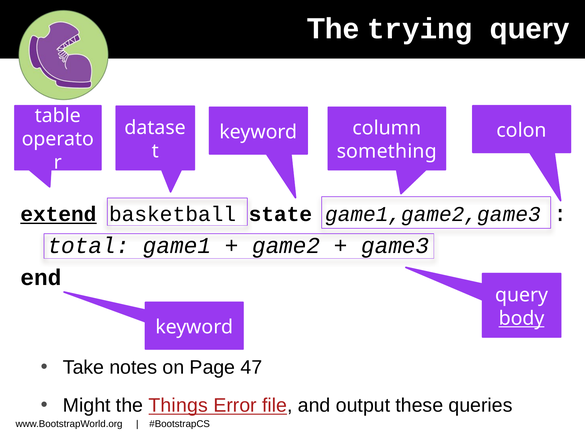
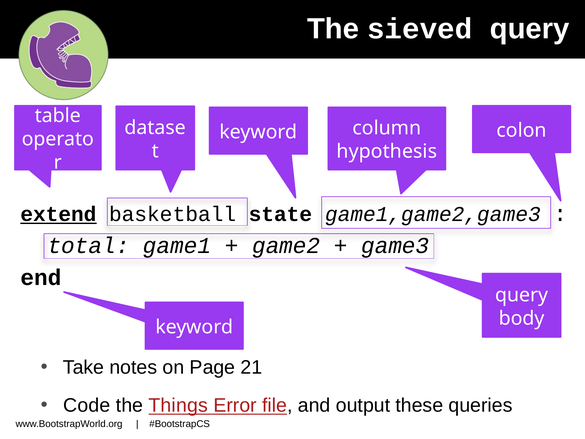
trying: trying -> sieved
something: something -> hypothesis
body underline: present -> none
47: 47 -> 21
Might: Might -> Code
